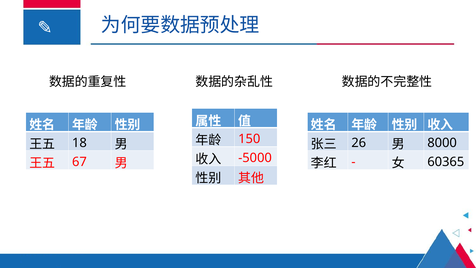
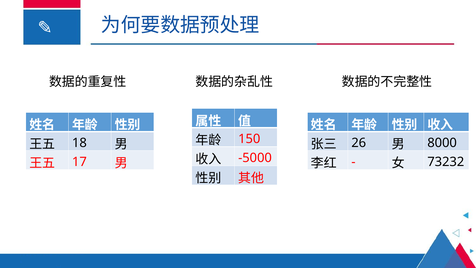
67: 67 -> 17
60365: 60365 -> 73232
